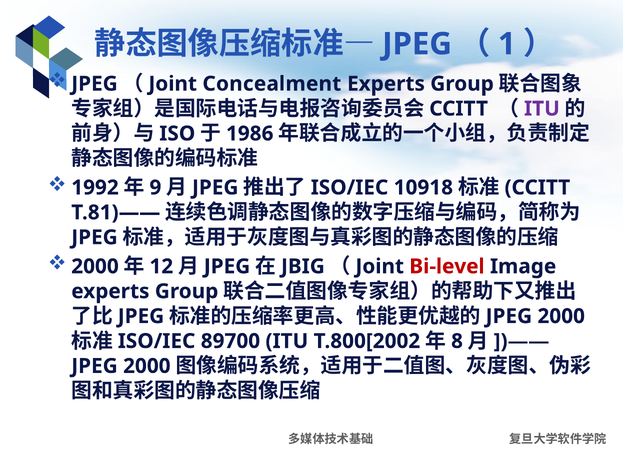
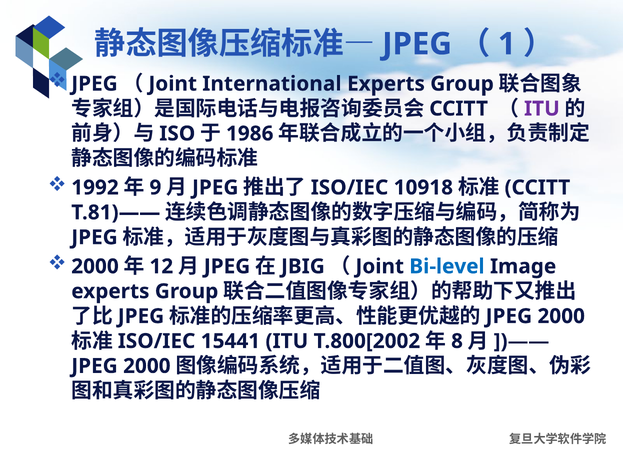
Concealment: Concealment -> International
Bi-level colour: red -> blue
89700: 89700 -> 15441
